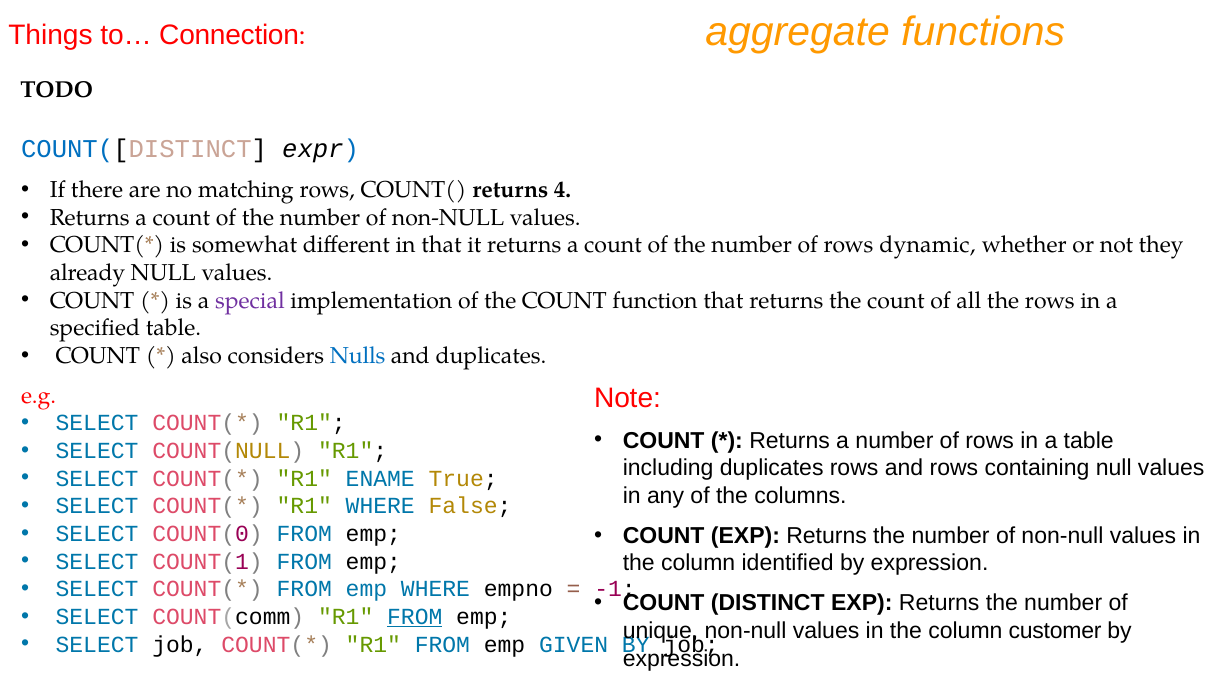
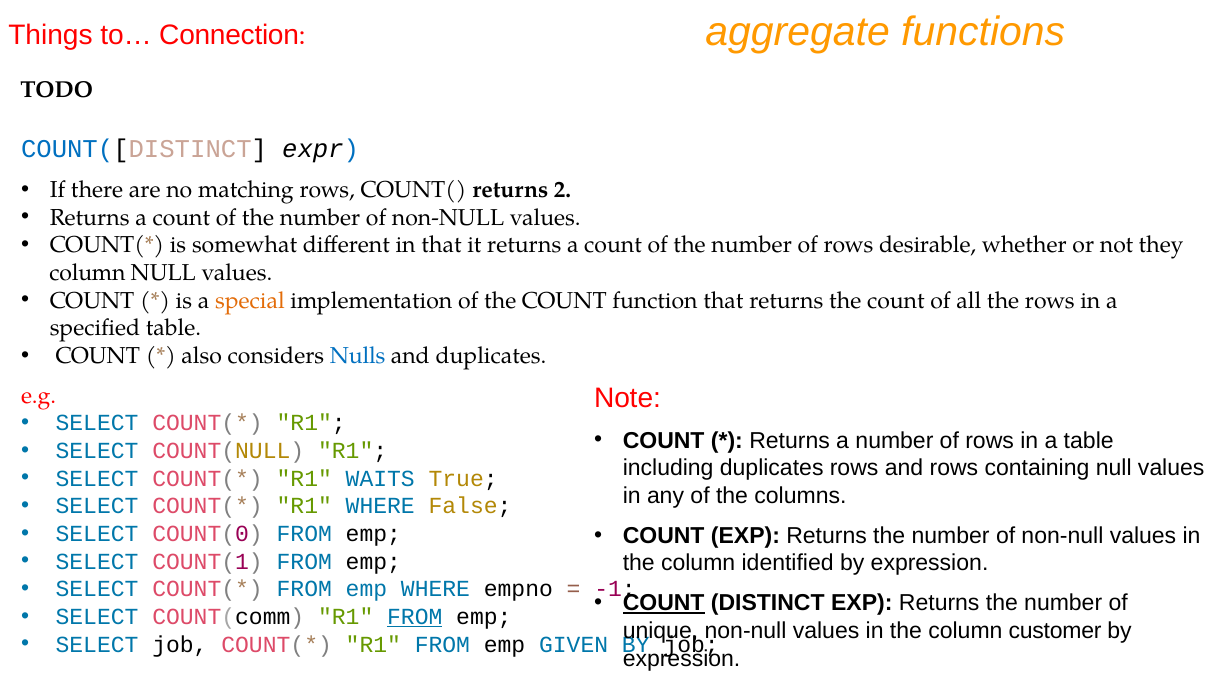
4: 4 -> 2
dynamic: dynamic -> desirable
already at (87, 273): already -> column
special colour: purple -> orange
ENAME: ENAME -> WAITS
COUNT at (664, 603) underline: none -> present
